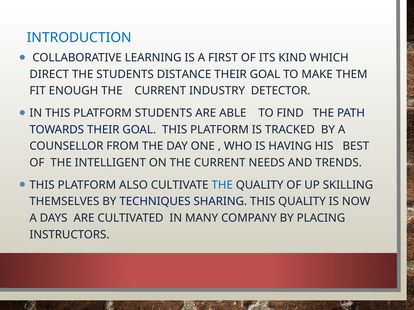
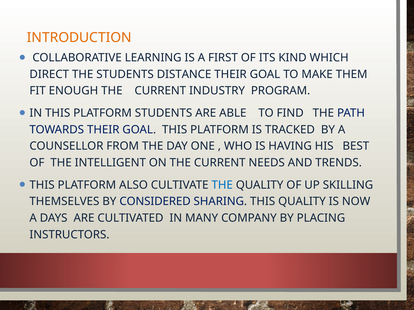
INTRODUCTION colour: blue -> orange
DETECTOR: DETECTOR -> PROGRAM
TECHNIQUES: TECHNIQUES -> CONSIDERED
